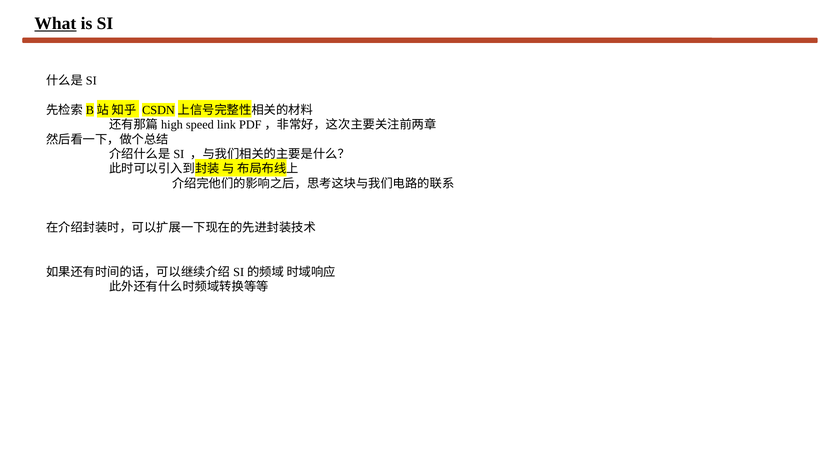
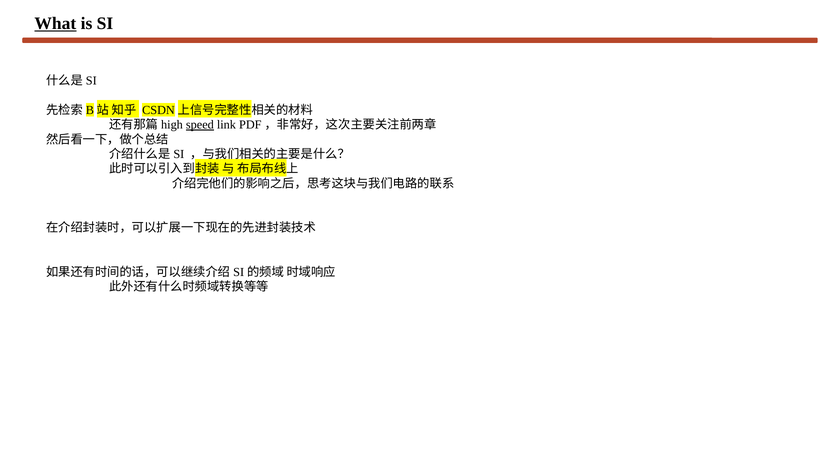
speed underline: none -> present
